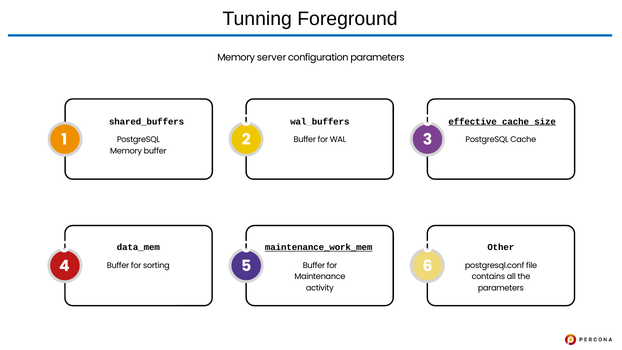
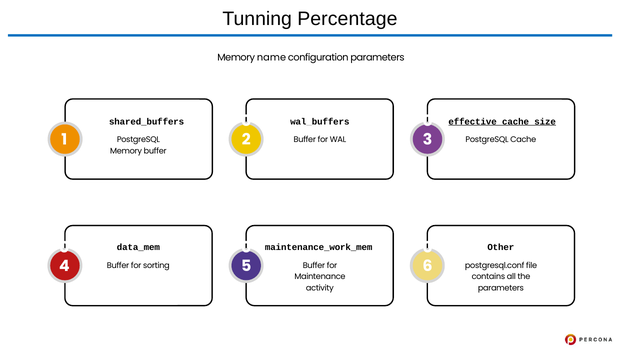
Foreground: Foreground -> Percentage
server: server -> name
maintenance_work_mem underline: present -> none
